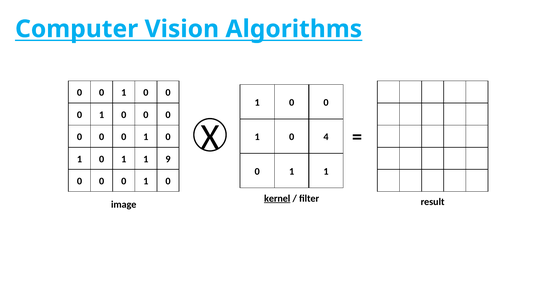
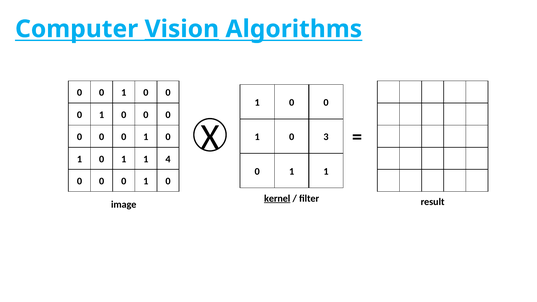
Vision underline: none -> present
4: 4 -> 3
9: 9 -> 4
